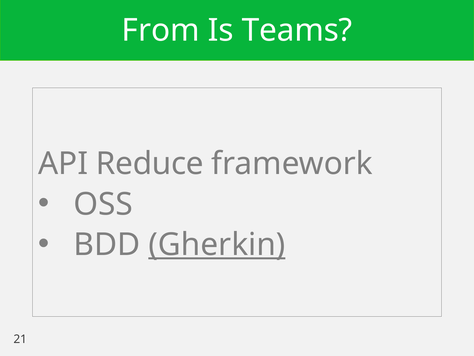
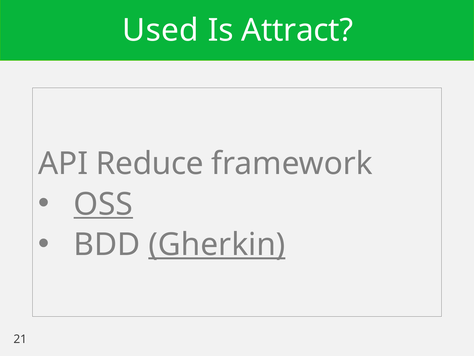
From: From -> Used
Teams: Teams -> Attract
OSS underline: none -> present
